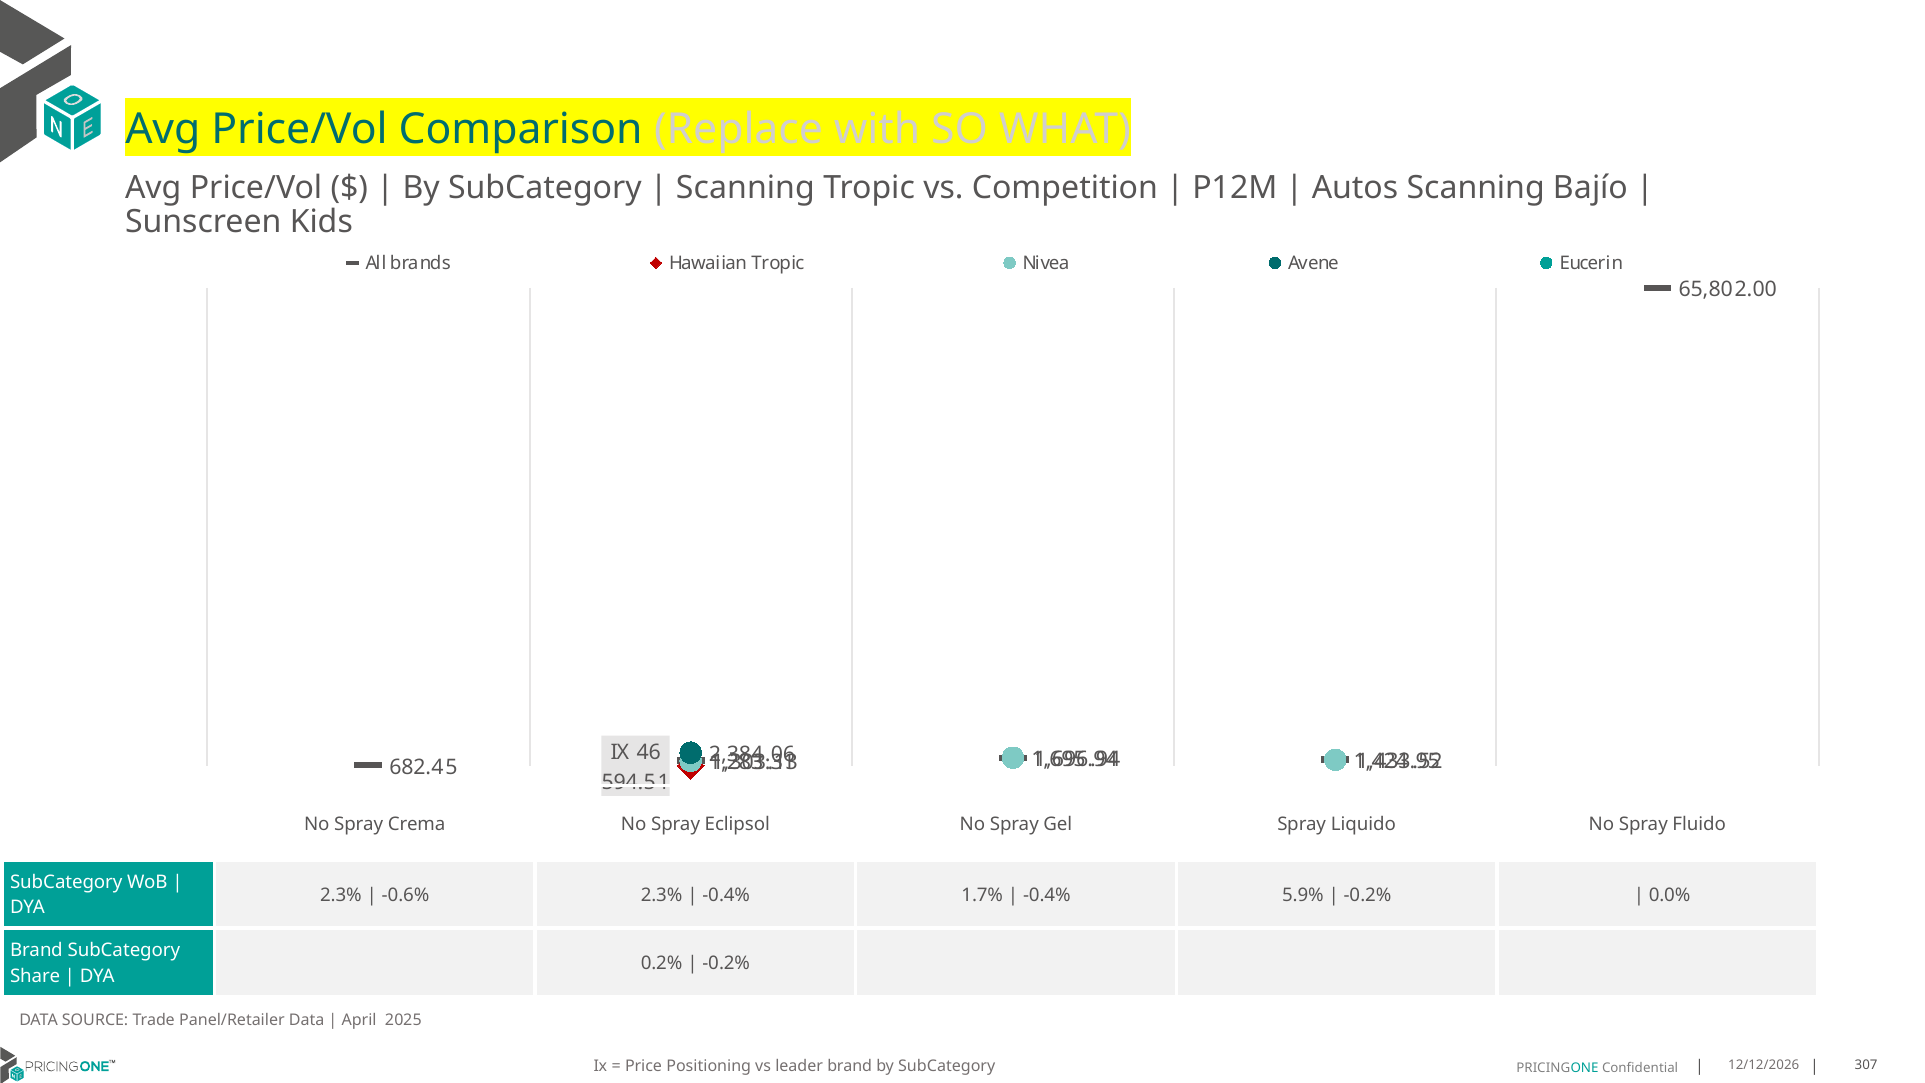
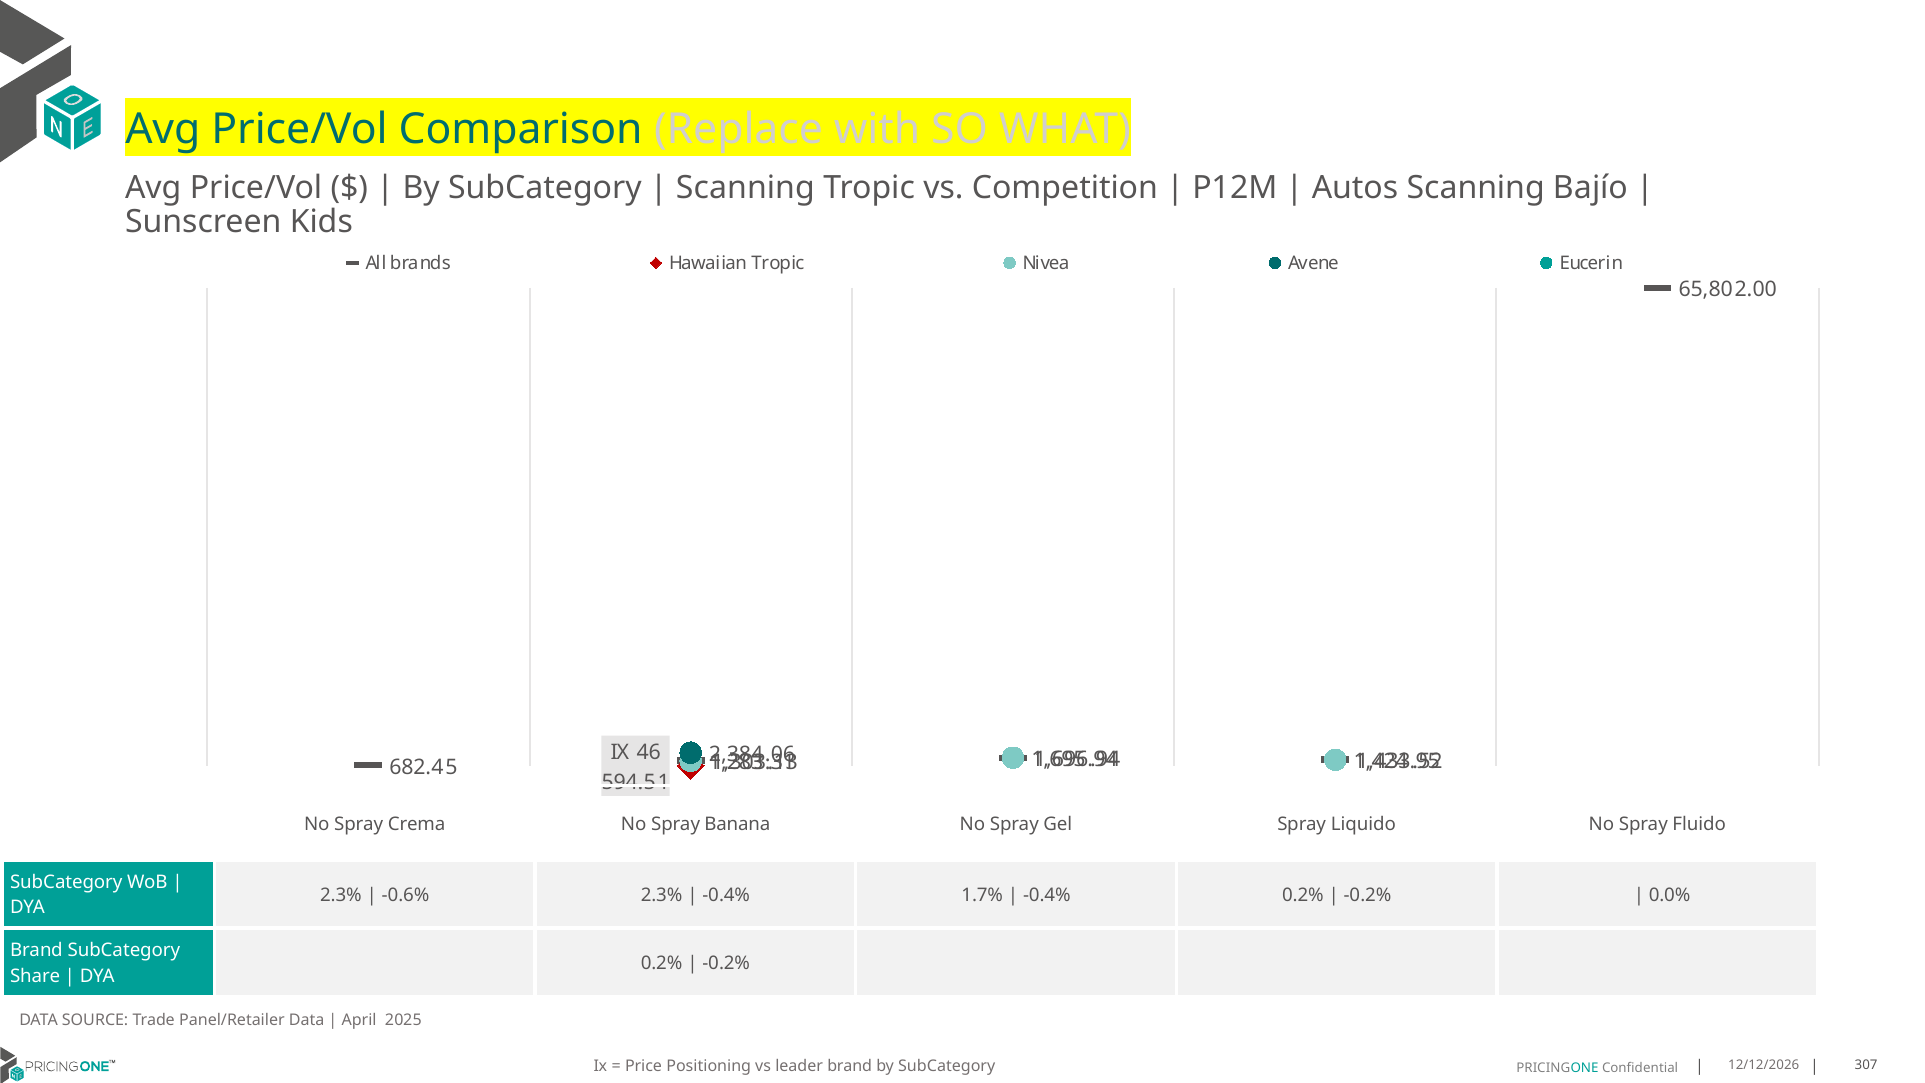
Eclipsol: Eclipsol -> Banana
-0.4% 5.9%: 5.9% -> 0.2%
